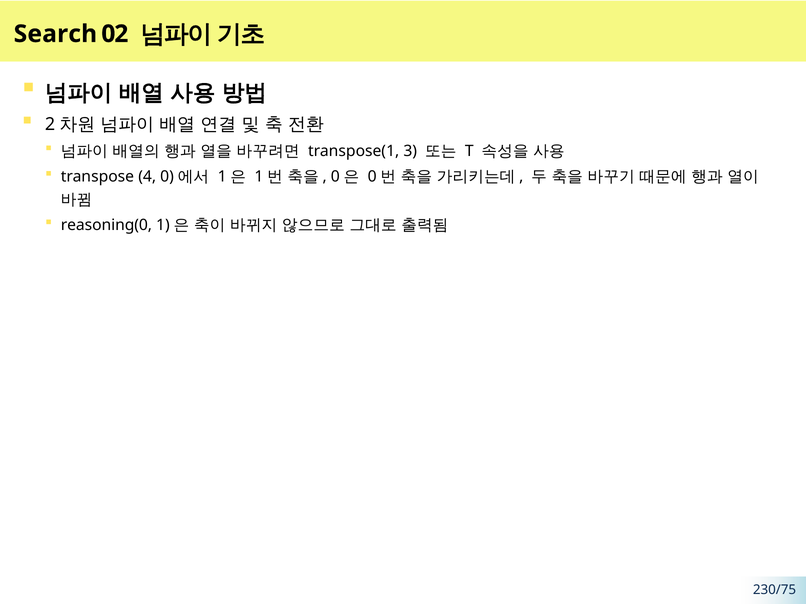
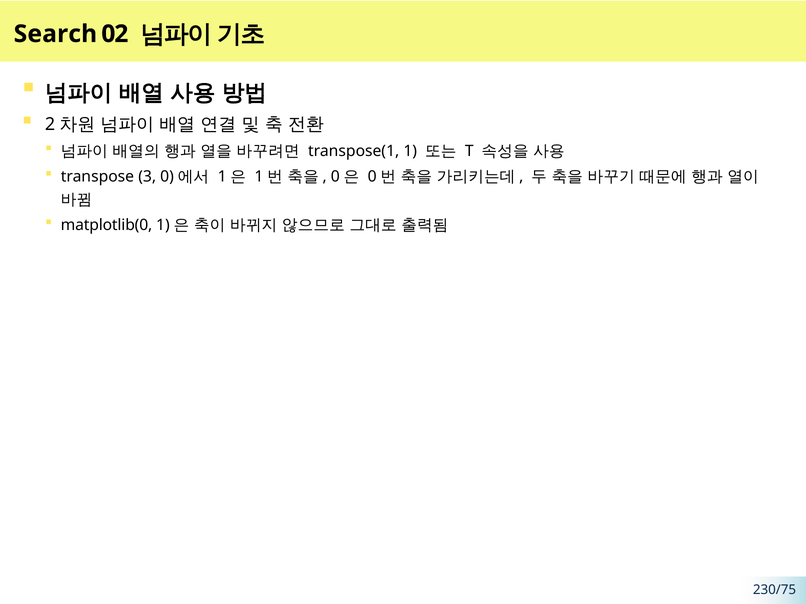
3: 3 -> 1
4: 4 -> 3
reasoning(0: reasoning(0 -> matplotlib(0
